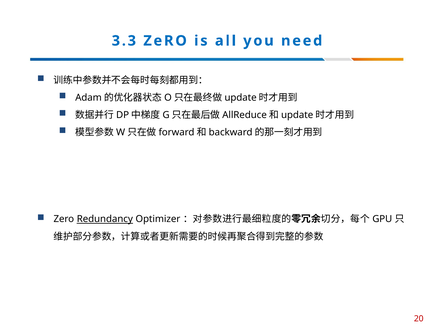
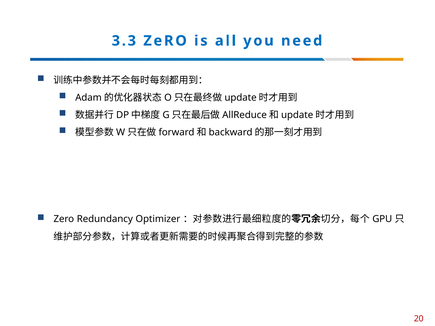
Redundancy underline: present -> none
